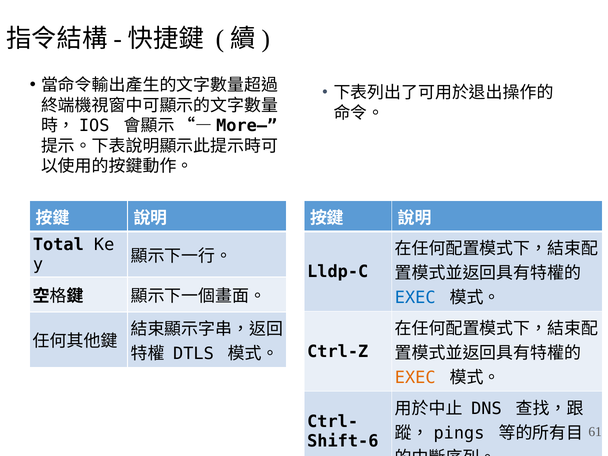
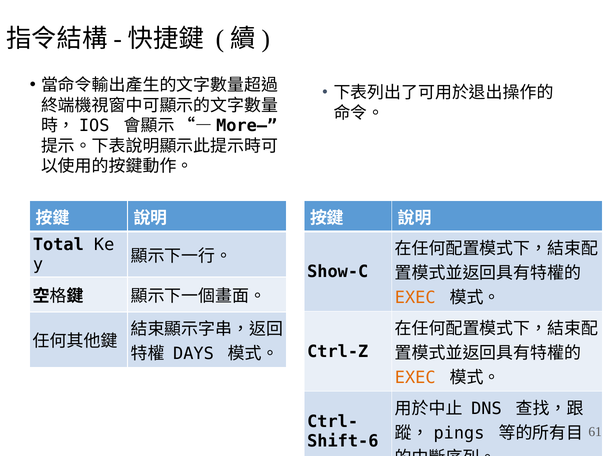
Lldp-C: Lldp-C -> Show-C
EXEC at (415, 298) colour: blue -> orange
DTLS: DTLS -> DAYS
